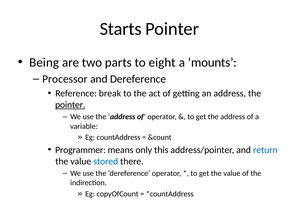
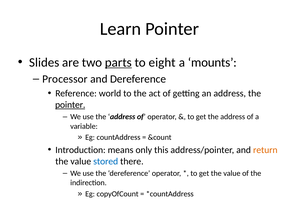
Starts: Starts -> Learn
Being: Being -> Slides
parts underline: none -> present
break: break -> world
Programmer: Programmer -> Introduction
return colour: blue -> orange
